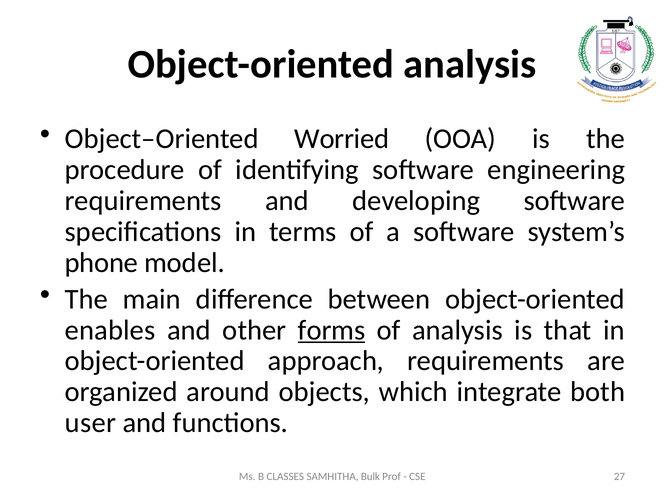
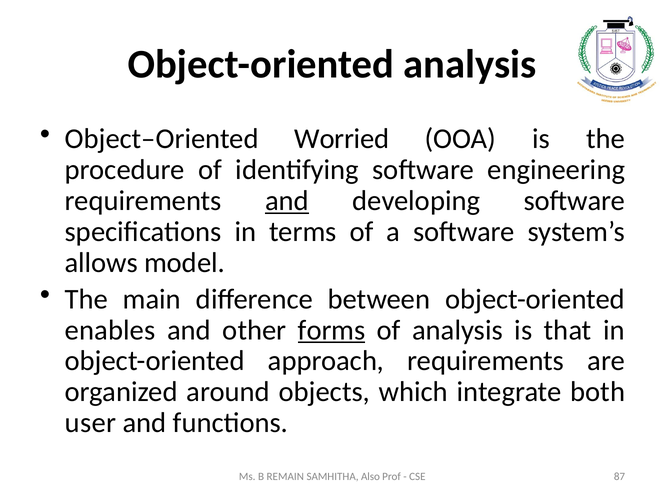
and at (287, 201) underline: none -> present
phone: phone -> allows
CLASSES: CLASSES -> REMAIN
Bulk: Bulk -> Also
27: 27 -> 87
